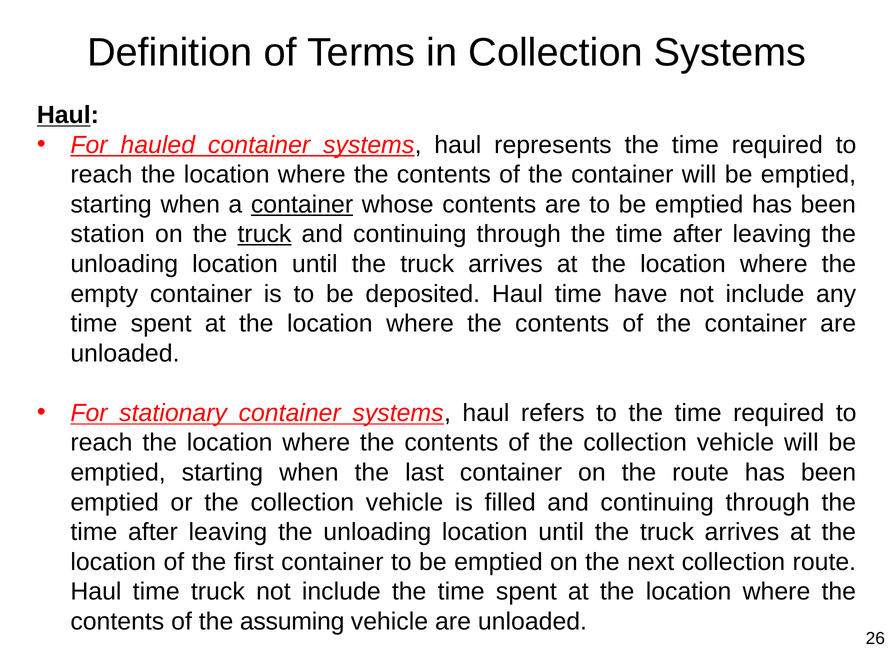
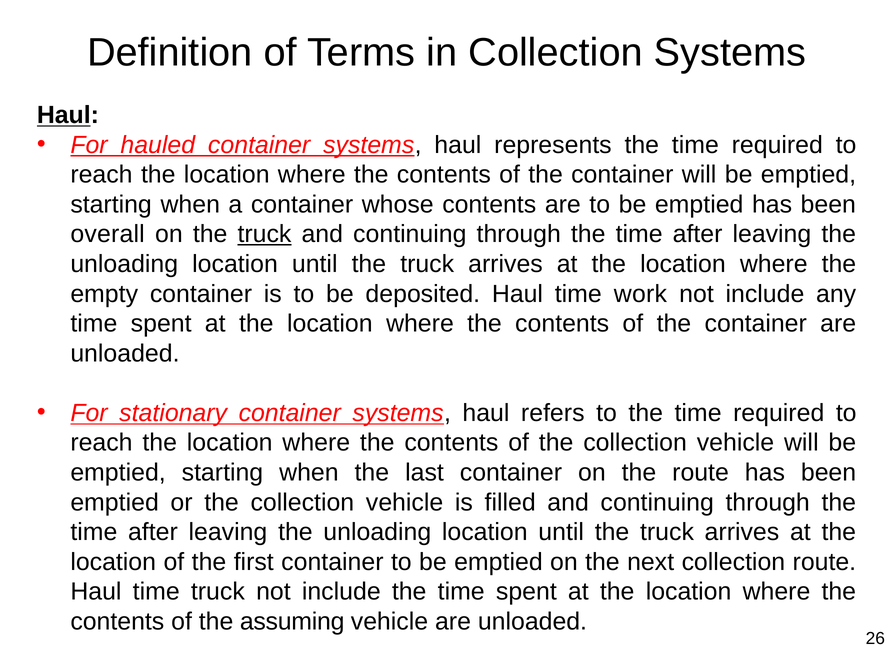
container at (302, 205) underline: present -> none
station: station -> overall
have: have -> work
